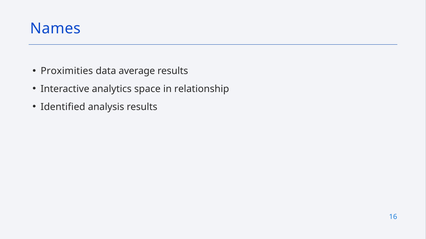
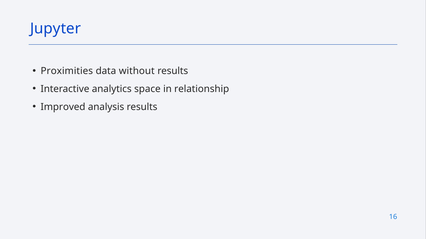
Names: Names -> Jupyter
average: average -> without
Identified: Identified -> Improved
